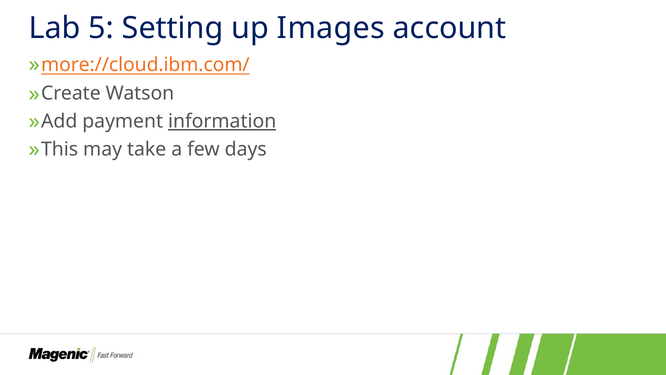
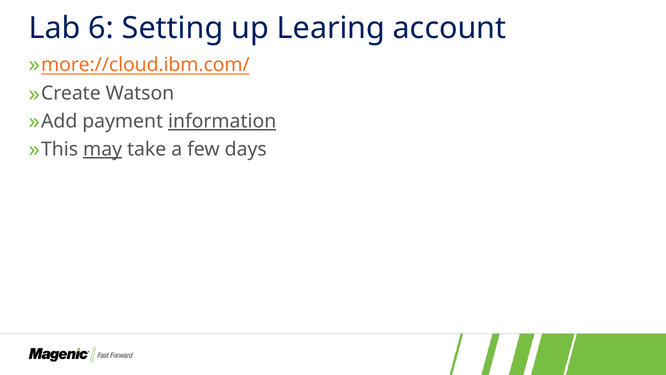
5: 5 -> 6
Images: Images -> Learing
may underline: none -> present
